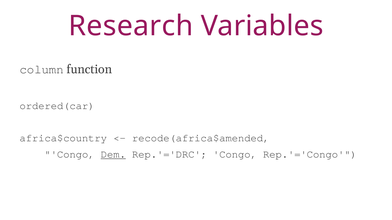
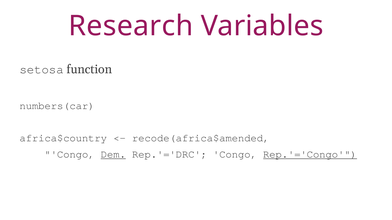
column: column -> setosa
ordered(car: ordered(car -> numbers(car
Rep.'='Congo underline: none -> present
